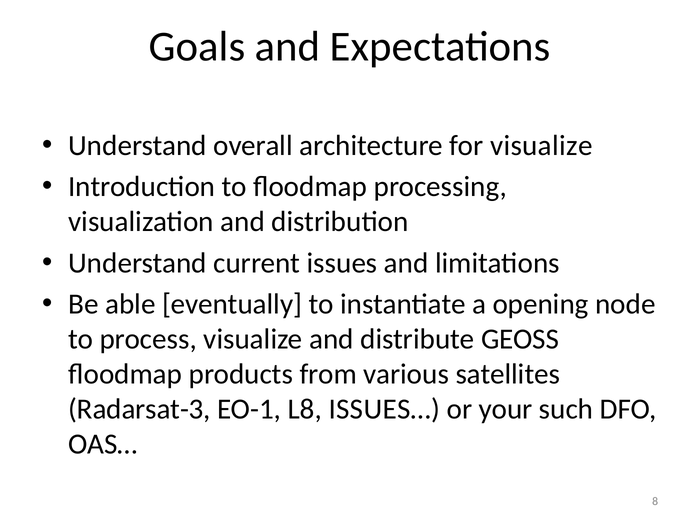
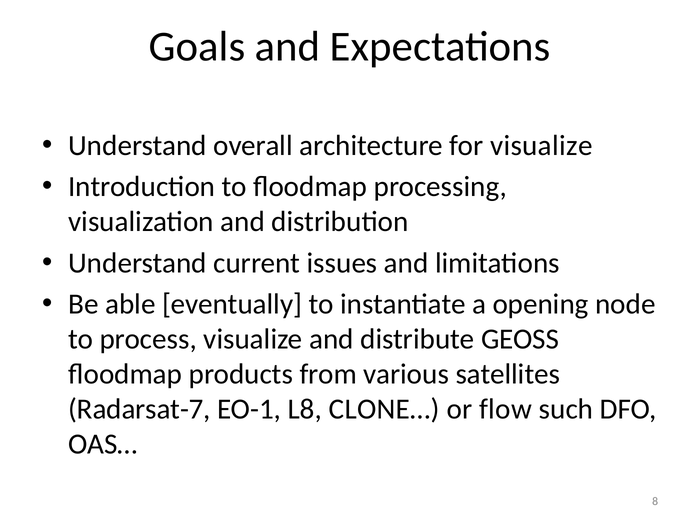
Radarsat-3: Radarsat-3 -> Radarsat-7
ISSUES…: ISSUES… -> CLONE…
your: your -> flow
